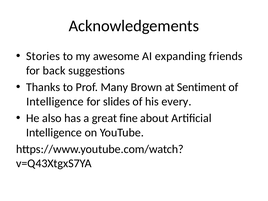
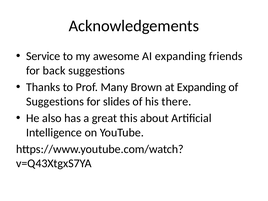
Stories: Stories -> Service
at Sentiment: Sentiment -> Expanding
Intelligence at (55, 101): Intelligence -> Suggestions
every: every -> there
fine: fine -> this
